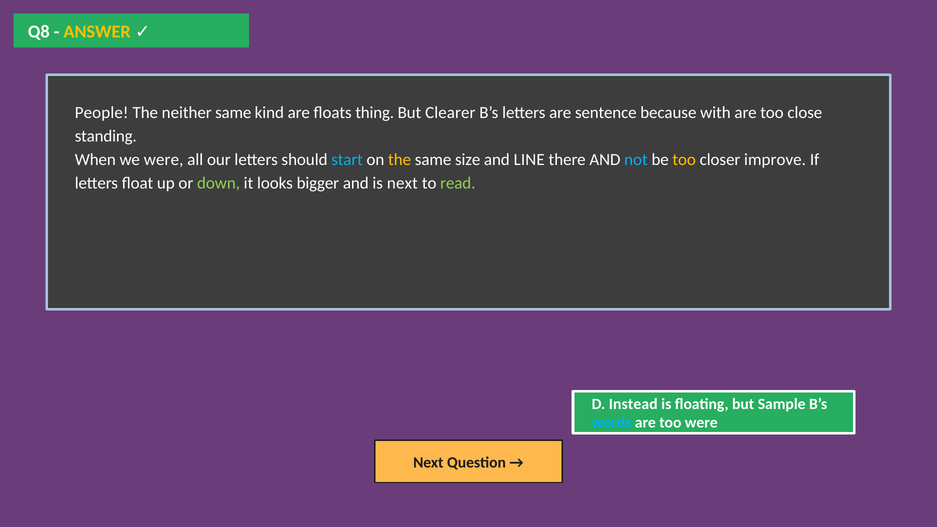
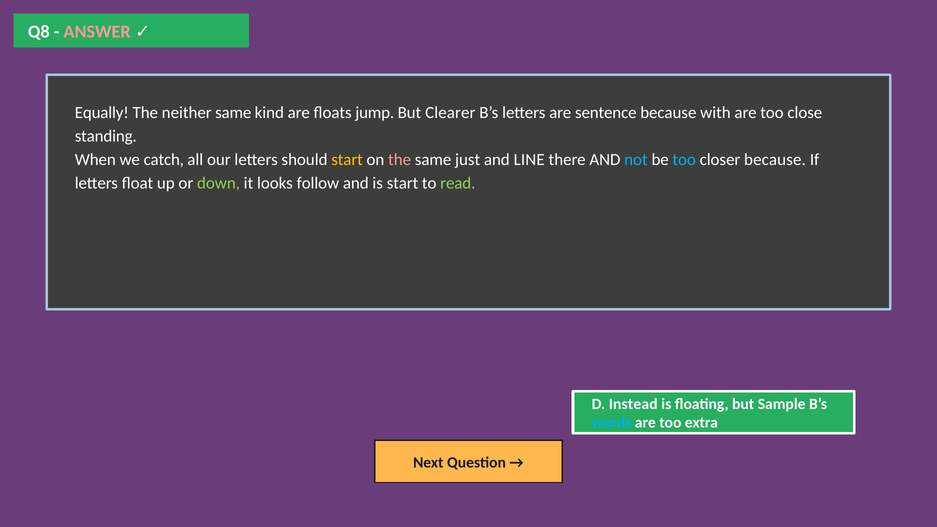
ANSWER colour: yellow -> pink
People: People -> Equally
thing: thing -> jump
we were: were -> catch
start at (347, 160) colour: light blue -> yellow
the at (400, 160) colour: yellow -> pink
size: size -> just
too at (684, 160) colour: yellow -> light blue
closer improve: improve -> because
bigger: bigger -> follow
is next: next -> start
too were: were -> extra
